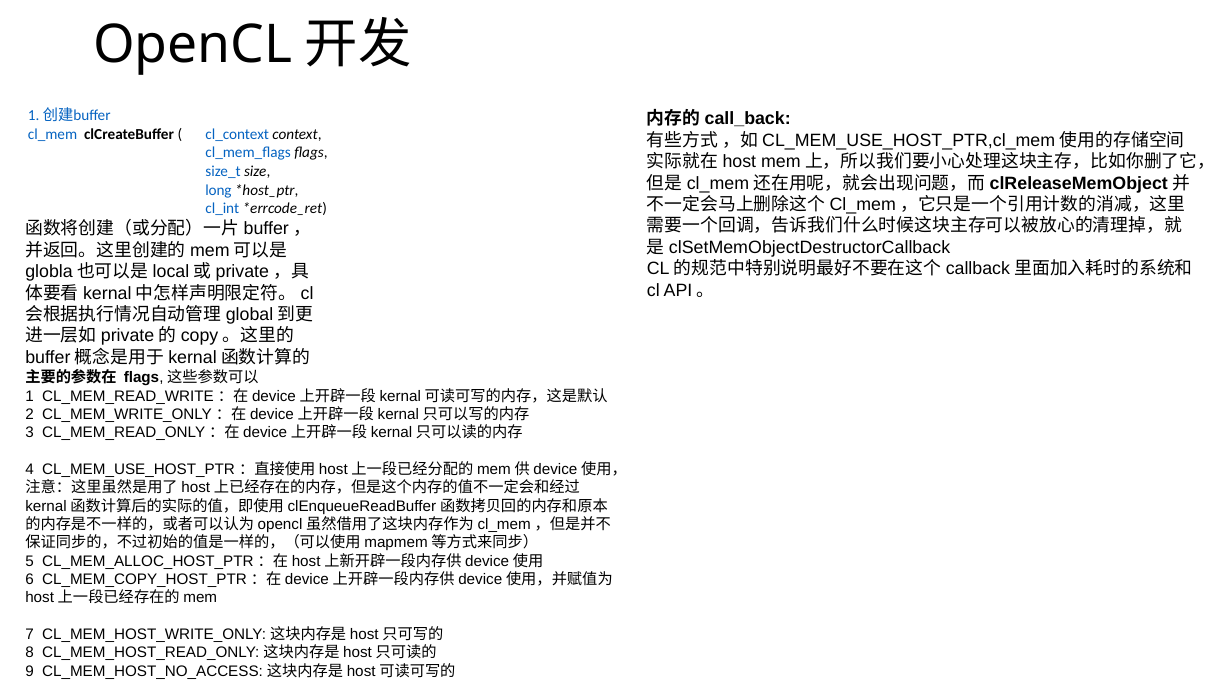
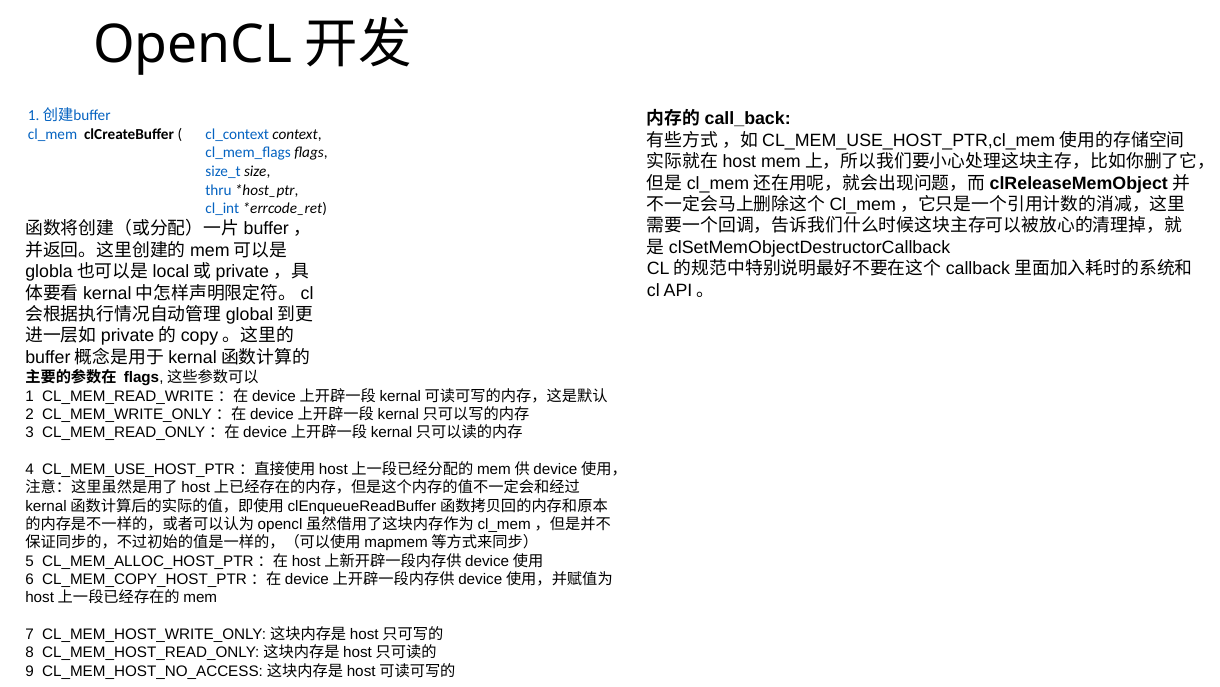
long: long -> thru
